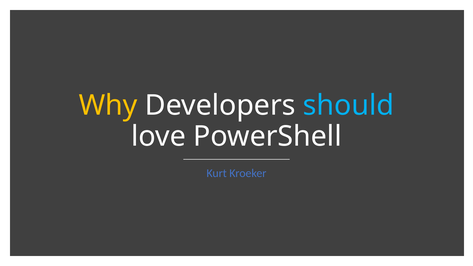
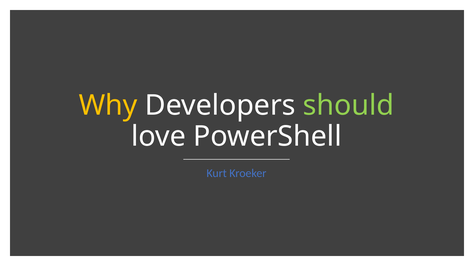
should colour: light blue -> light green
